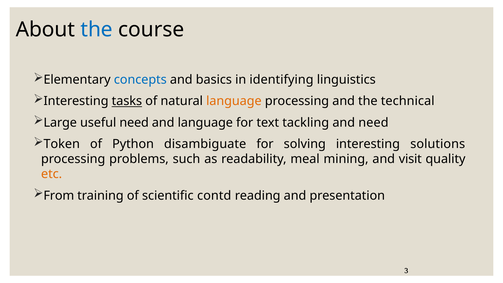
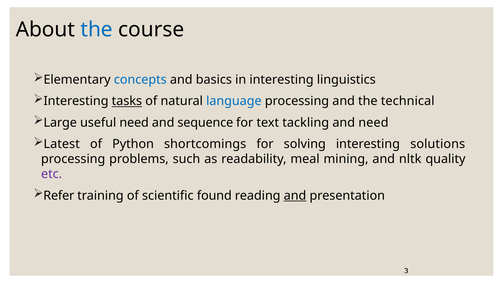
in identifying: identifying -> interesting
language at (234, 101) colour: orange -> blue
and language: language -> sequence
Token: Token -> Latest
disambiguate: disambiguate -> shortcomings
visit: visit -> nltk
etc colour: orange -> purple
From: From -> Refer
contd: contd -> found
and at (295, 195) underline: none -> present
